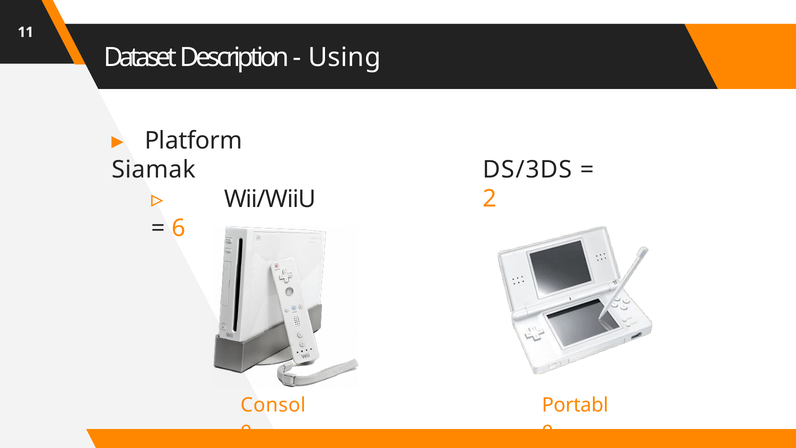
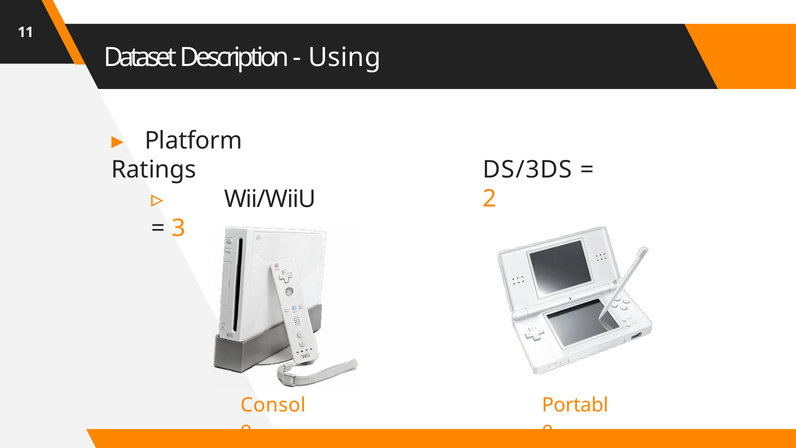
Siamak: Siamak -> Ratings
6: 6 -> 3
